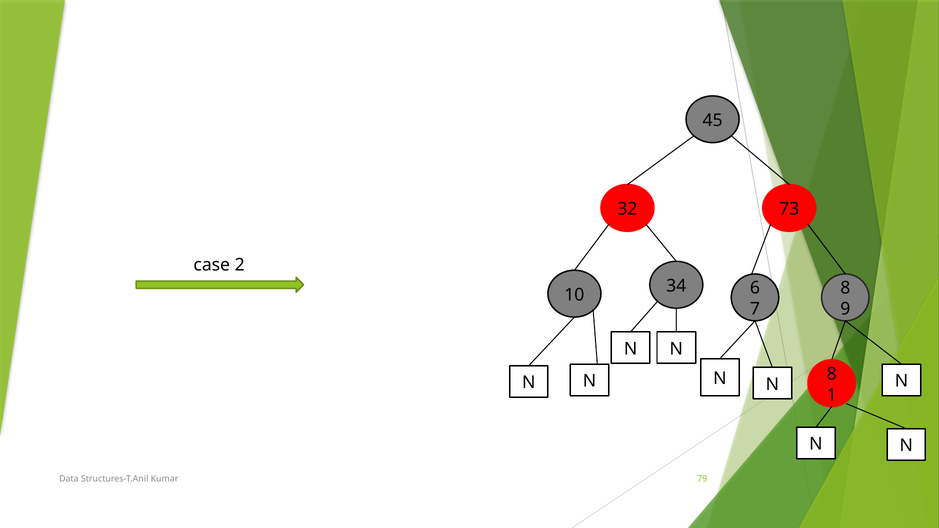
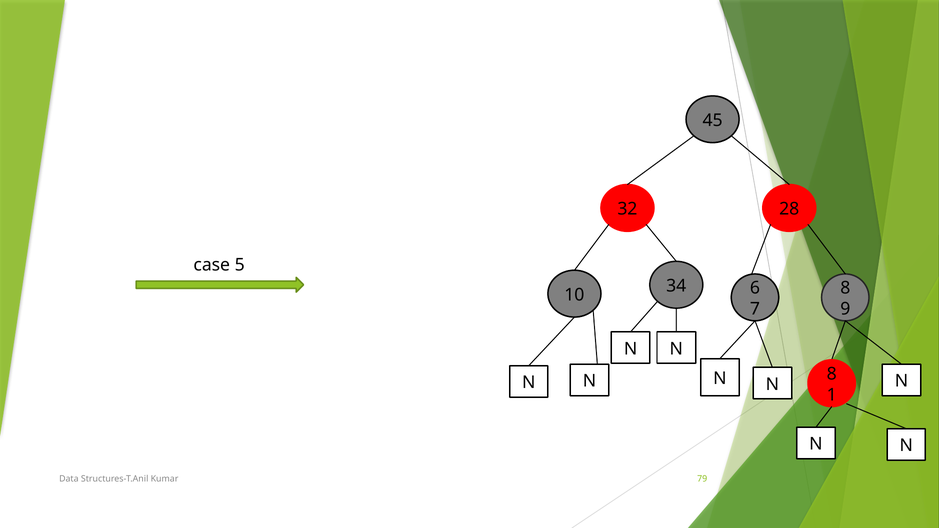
73: 73 -> 28
2: 2 -> 5
